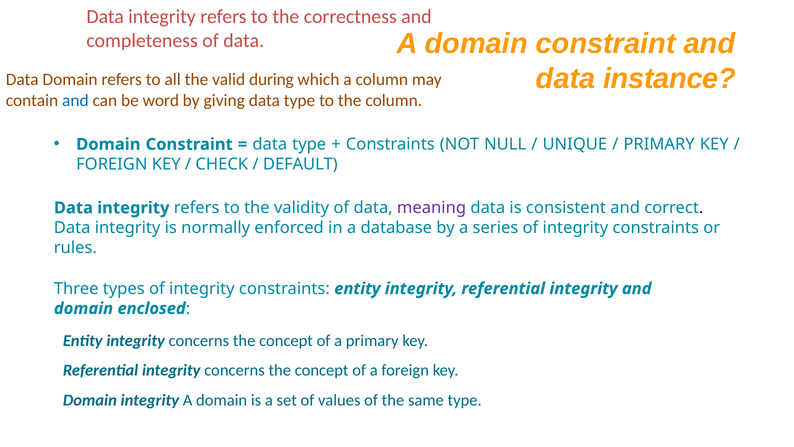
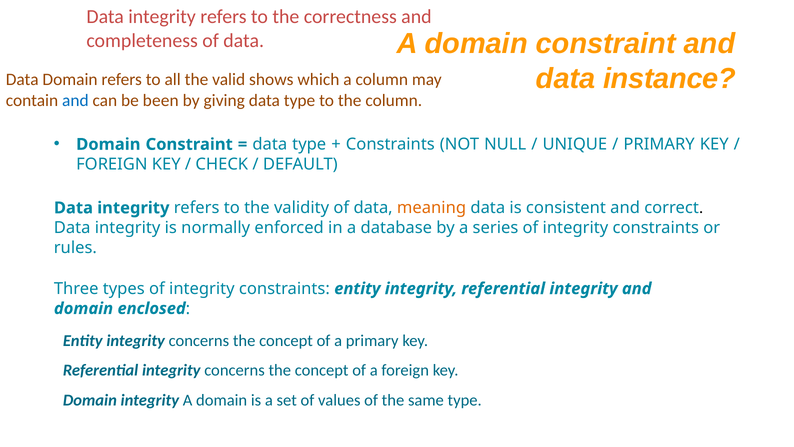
during: during -> shows
word: word -> been
meaning colour: purple -> orange
